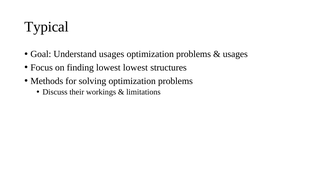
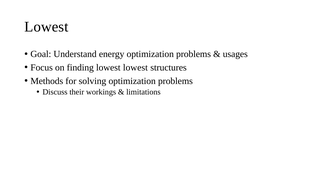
Typical at (47, 27): Typical -> Lowest
Understand usages: usages -> energy
